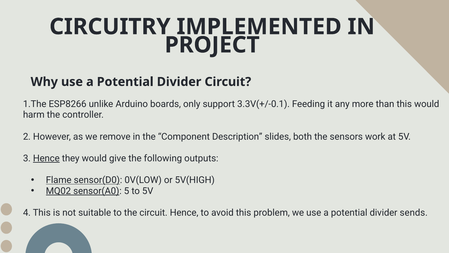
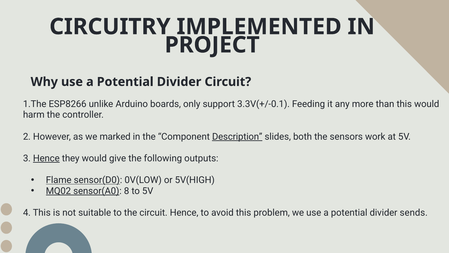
remove: remove -> marked
Description underline: none -> present
5: 5 -> 8
